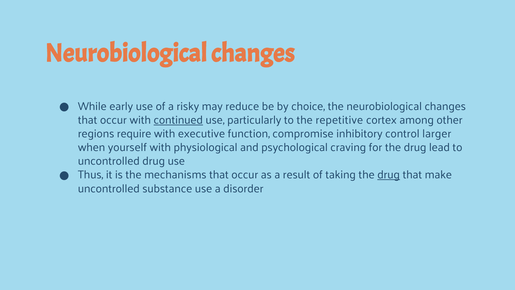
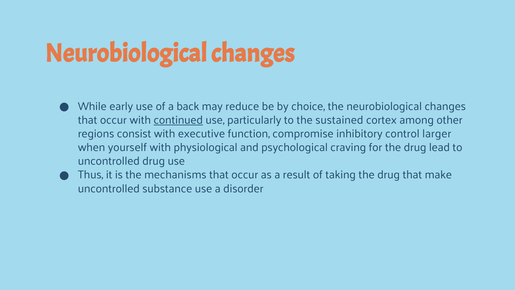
risky: risky -> back
repetitive: repetitive -> sustained
require: require -> consist
drug at (389, 175) underline: present -> none
